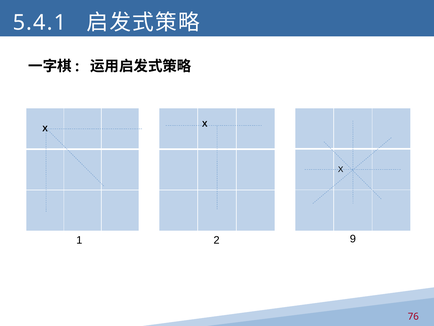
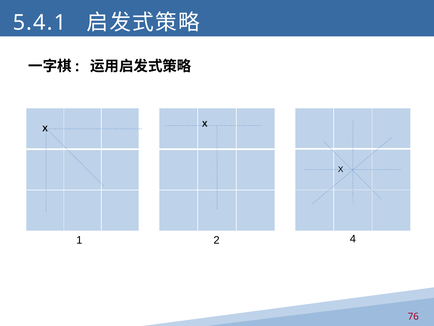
9: 9 -> 4
